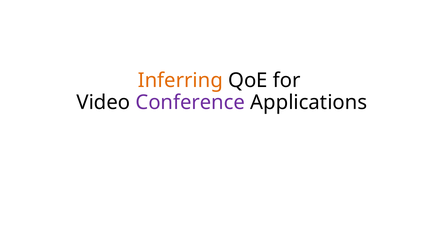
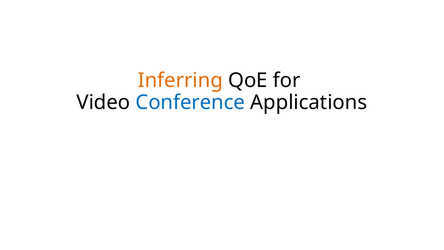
Conference colour: purple -> blue
